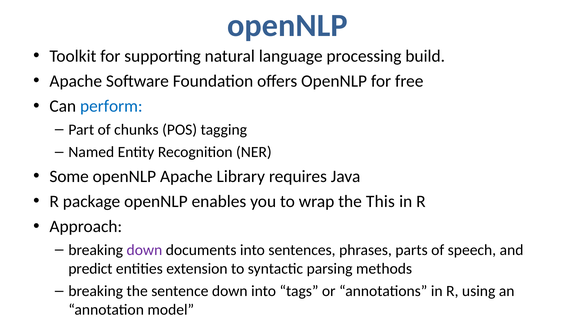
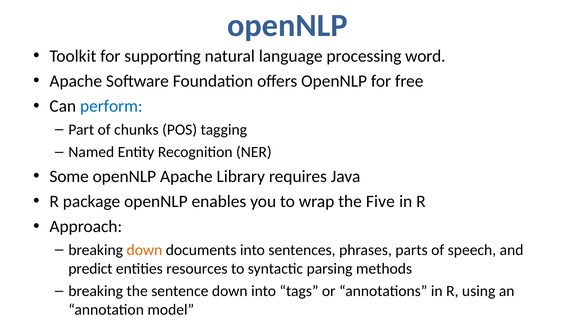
build: build -> word
This: This -> Five
down at (144, 250) colour: purple -> orange
extension: extension -> resources
